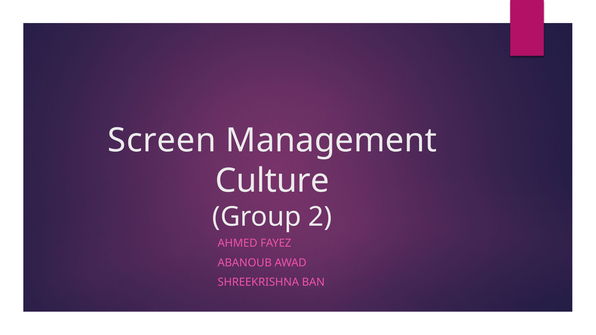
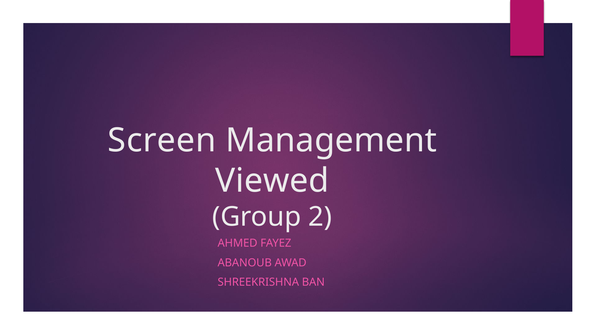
Culture: Culture -> Viewed
